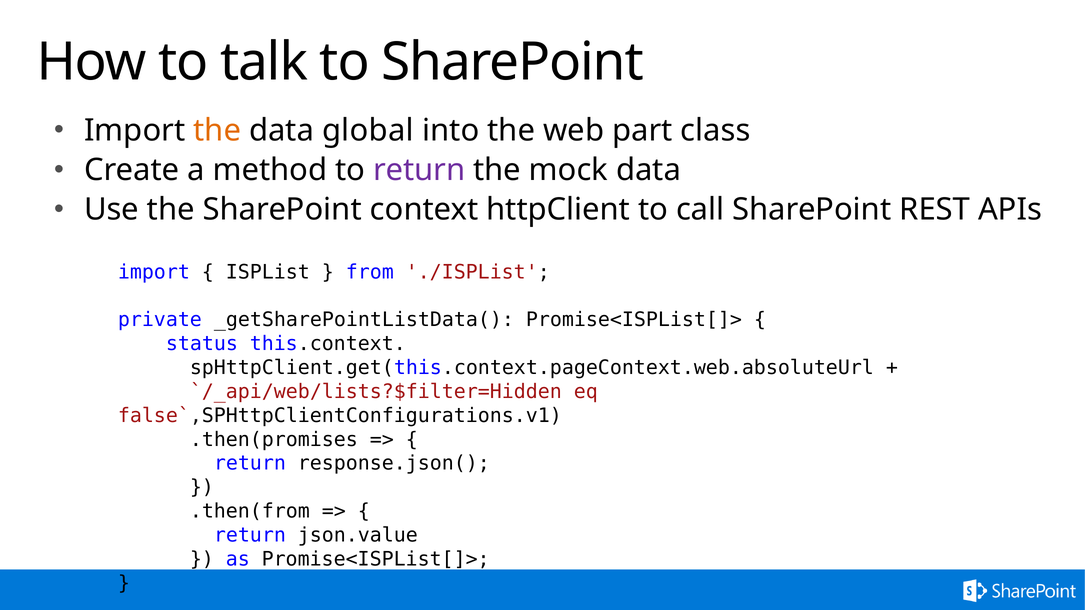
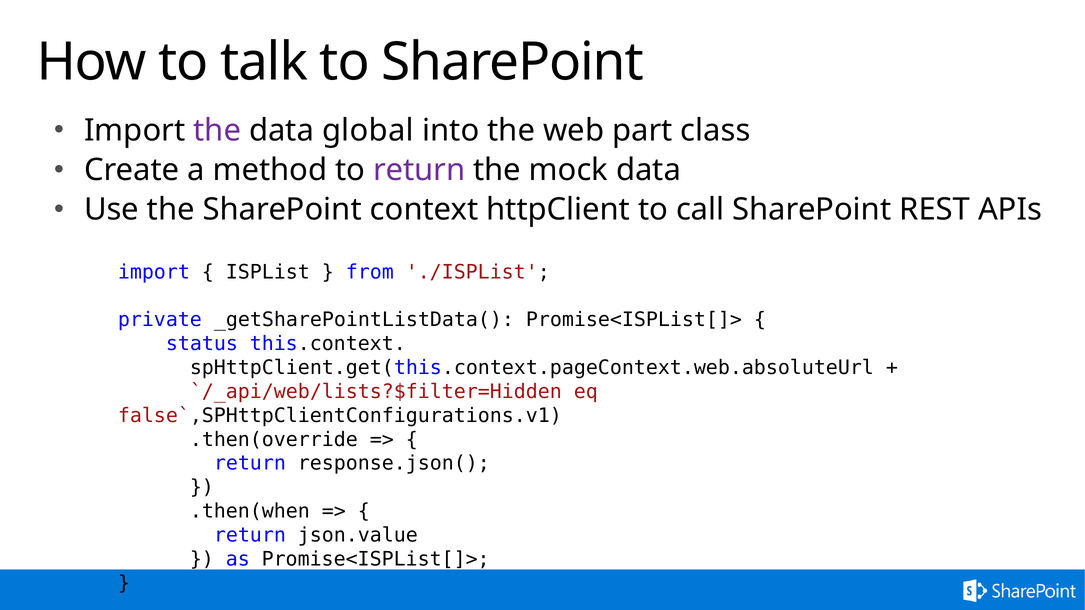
the at (217, 130) colour: orange -> purple
.then(promises: .then(promises -> .then(override
.then(from: .then(from -> .then(when
